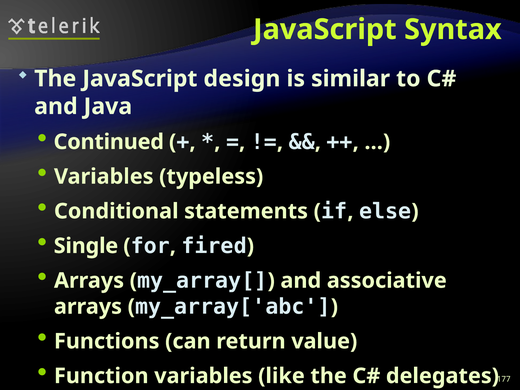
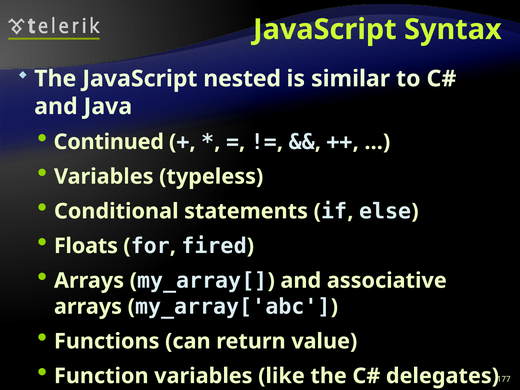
design: design -> nested
Single: Single -> Floats
